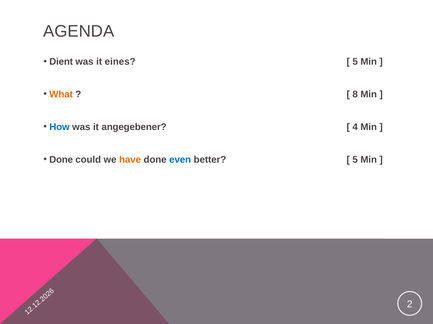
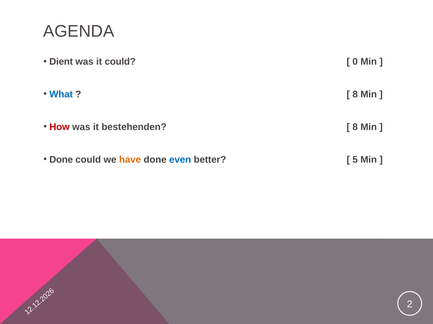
it eines: eines -> could
5 at (355, 62): 5 -> 0
What colour: orange -> blue
How colour: blue -> red
angegebener: angegebener -> bestehenden
4 at (355, 127): 4 -> 8
